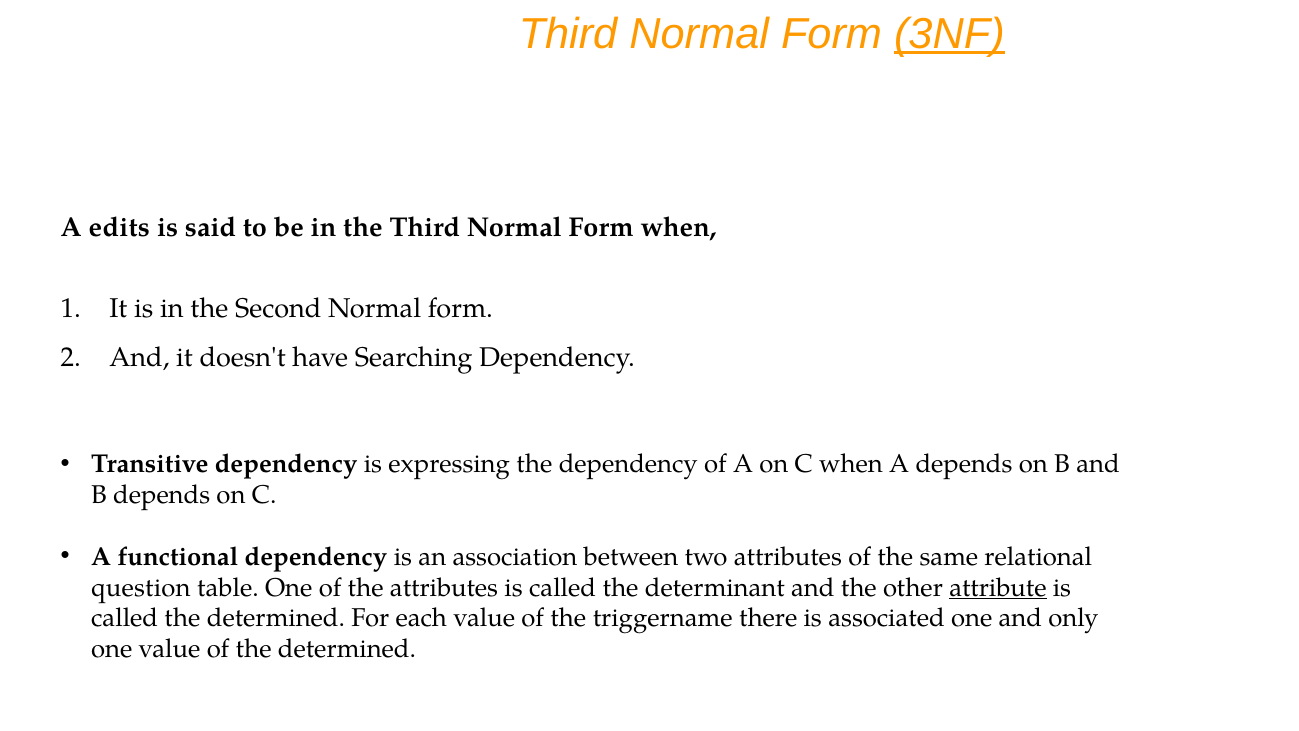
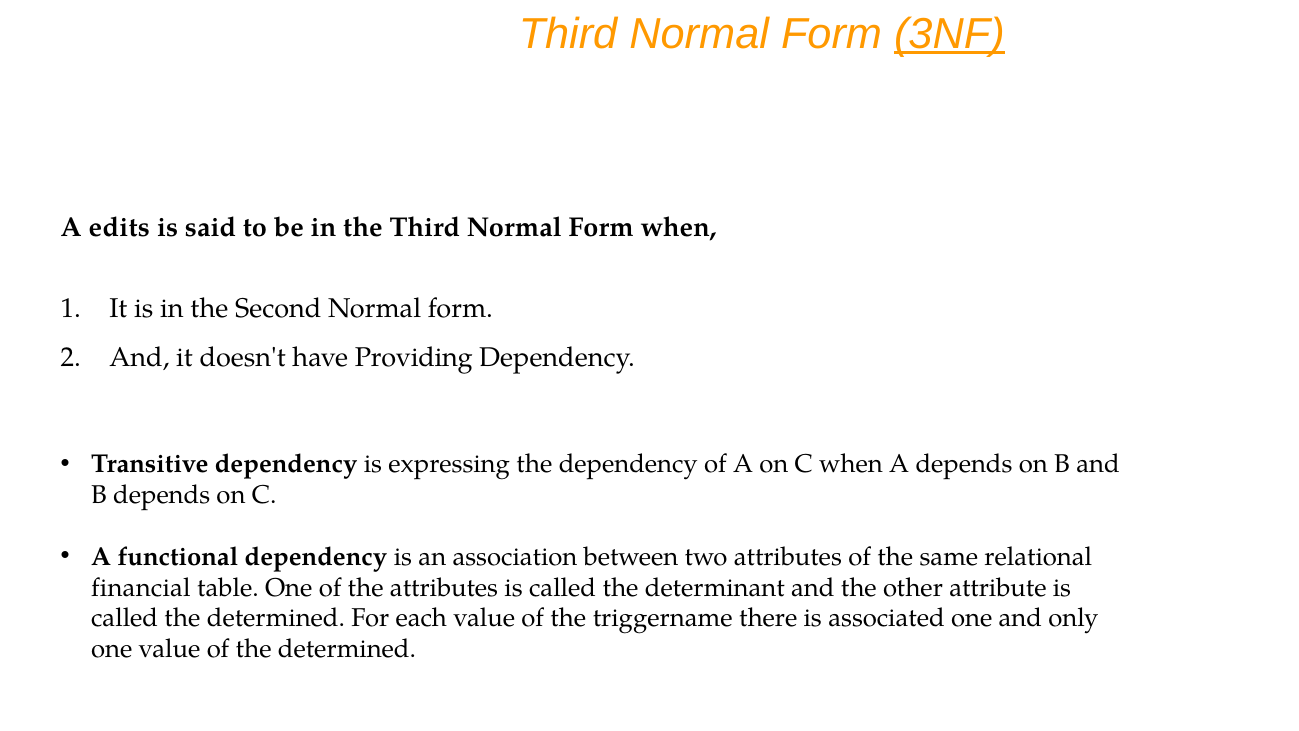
Searching: Searching -> Providing
question: question -> financial
attribute underline: present -> none
